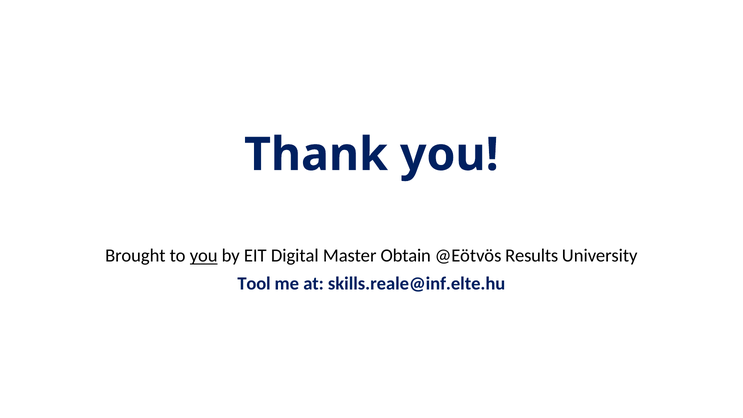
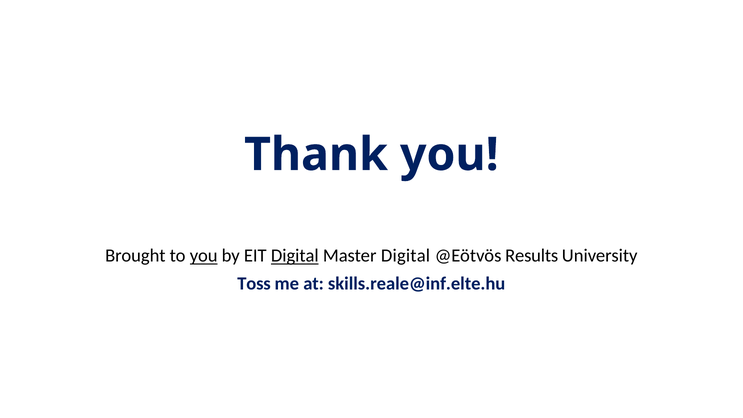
Digital at (295, 256) underline: none -> present
Master Obtain: Obtain -> Digital
Tool: Tool -> Toss
